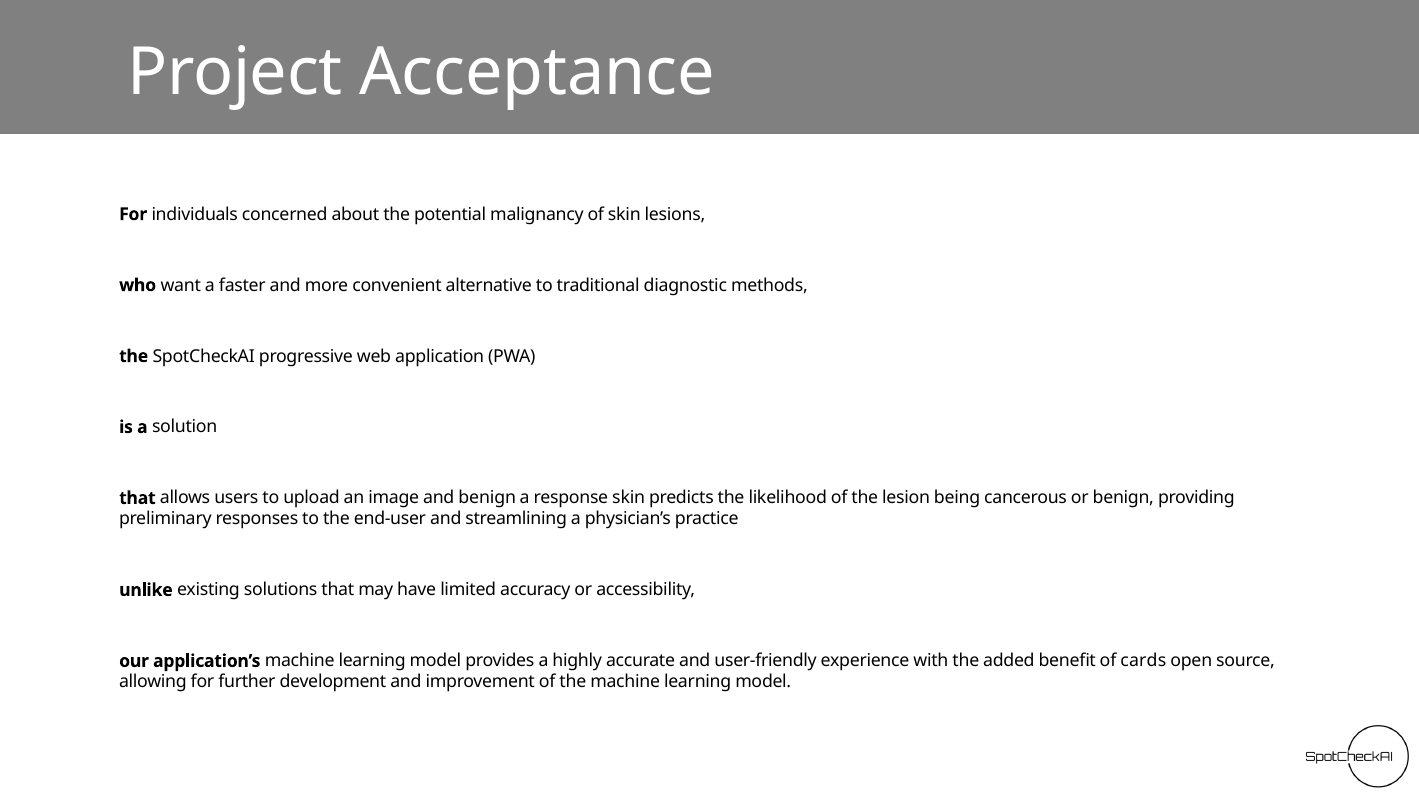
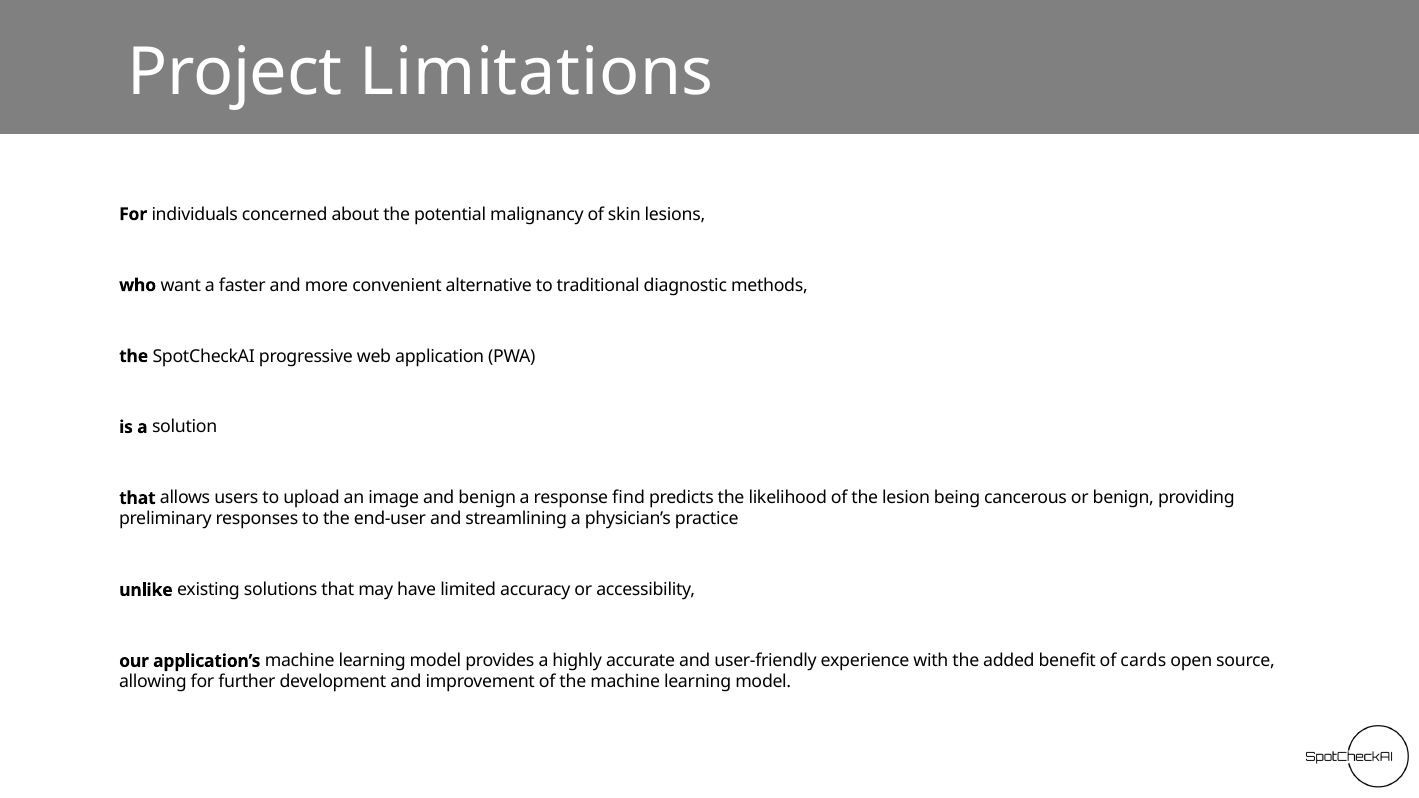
Acceptance: Acceptance -> Limitations
response skin: skin -> find
